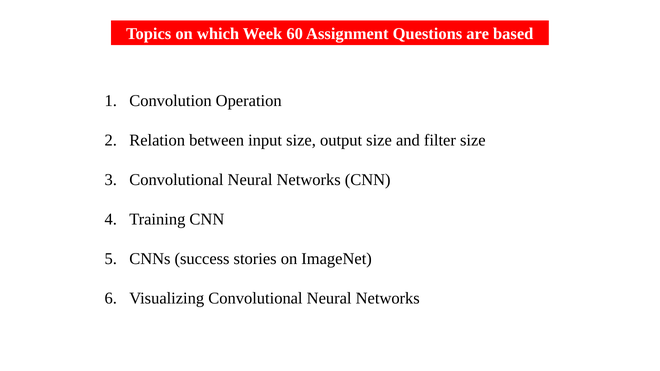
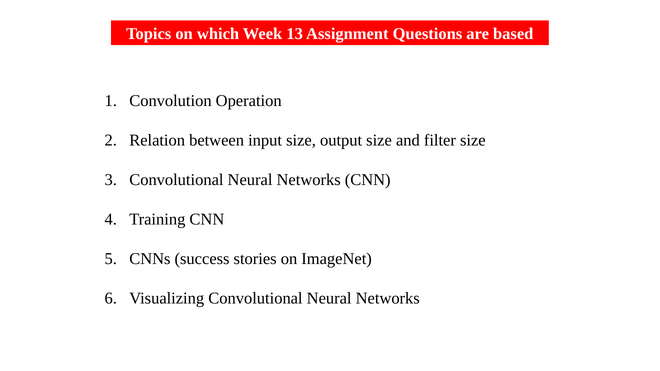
60: 60 -> 13
